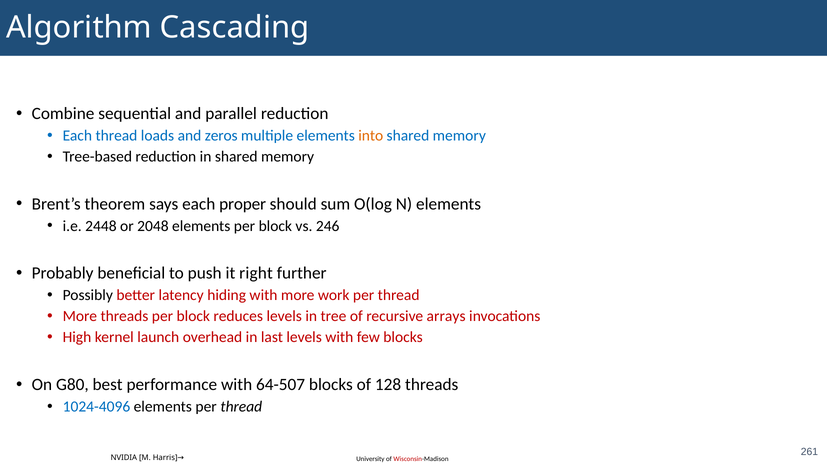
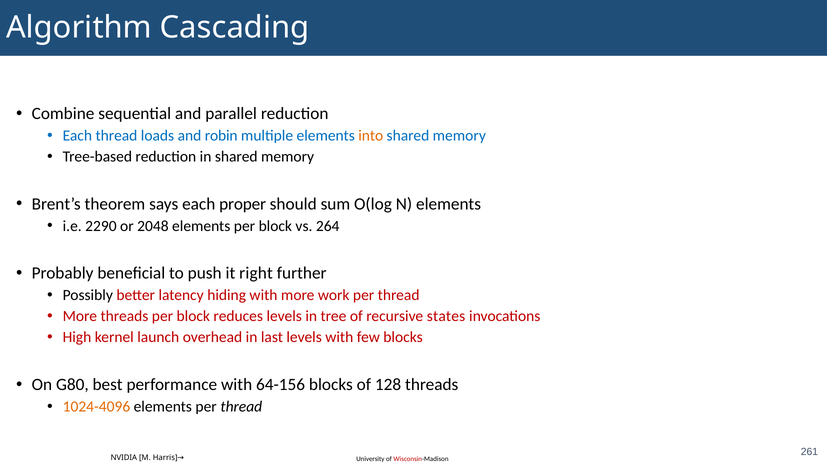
zeros: zeros -> robin
2448: 2448 -> 2290
246: 246 -> 264
arrays: arrays -> states
64-507: 64-507 -> 64-156
1024-4096 colour: blue -> orange
